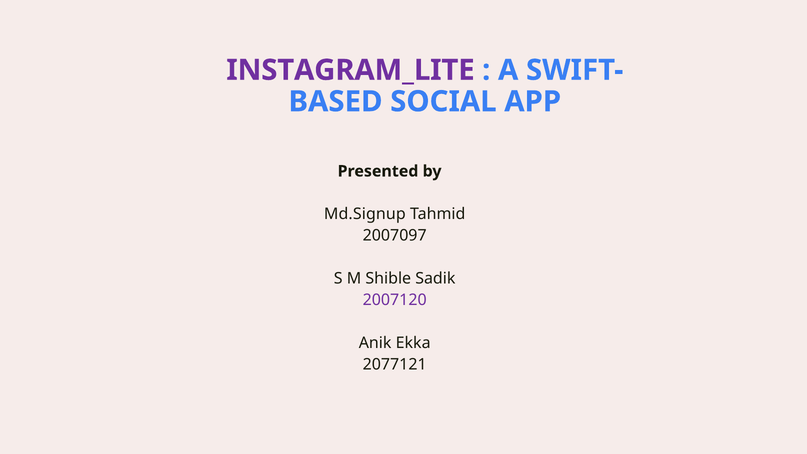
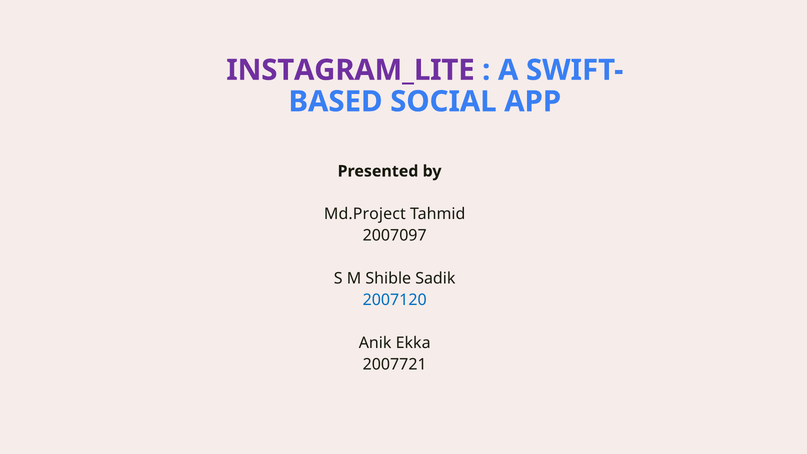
Md.Signup: Md.Signup -> Md.Project
2007120 colour: purple -> blue
2077121: 2077121 -> 2007721
